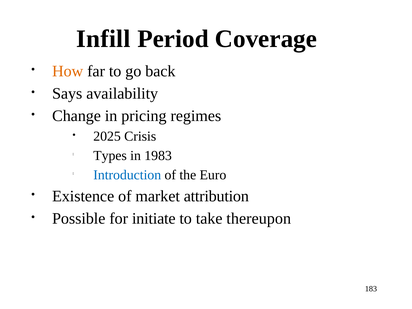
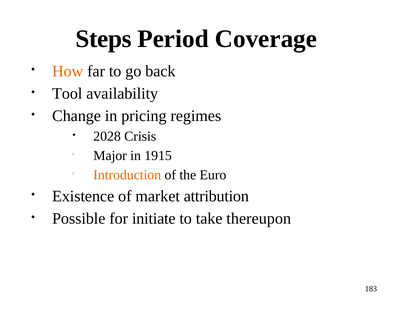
Infill: Infill -> Steps
Says: Says -> Tool
2025: 2025 -> 2028
Types: Types -> Major
1983: 1983 -> 1915
Introduction colour: blue -> orange
